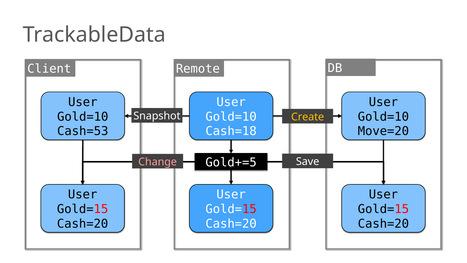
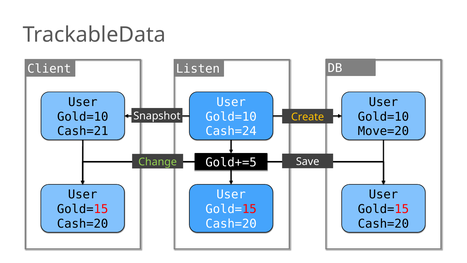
Remote: Remote -> Listen
Cash=53: Cash=53 -> Cash=21
Cash=18: Cash=18 -> Cash=24
Change colour: pink -> light green
